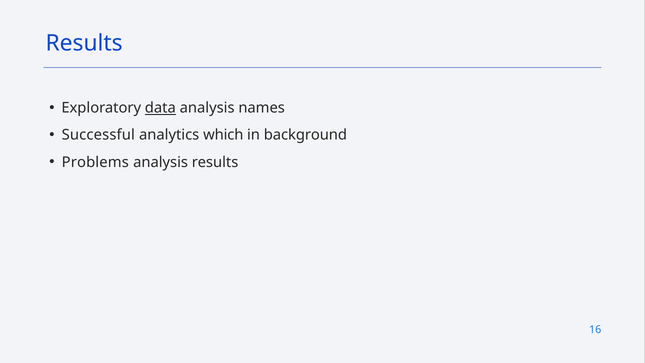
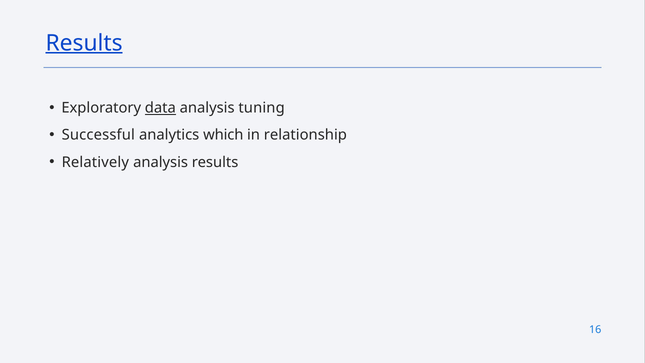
Results at (84, 43) underline: none -> present
names: names -> tuning
background: background -> relationship
Problems: Problems -> Relatively
